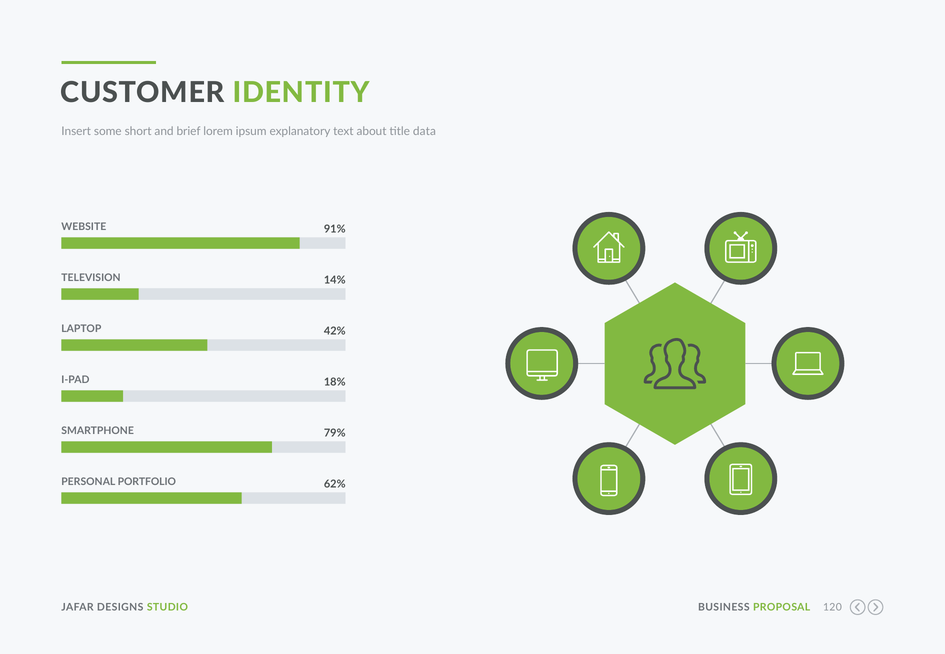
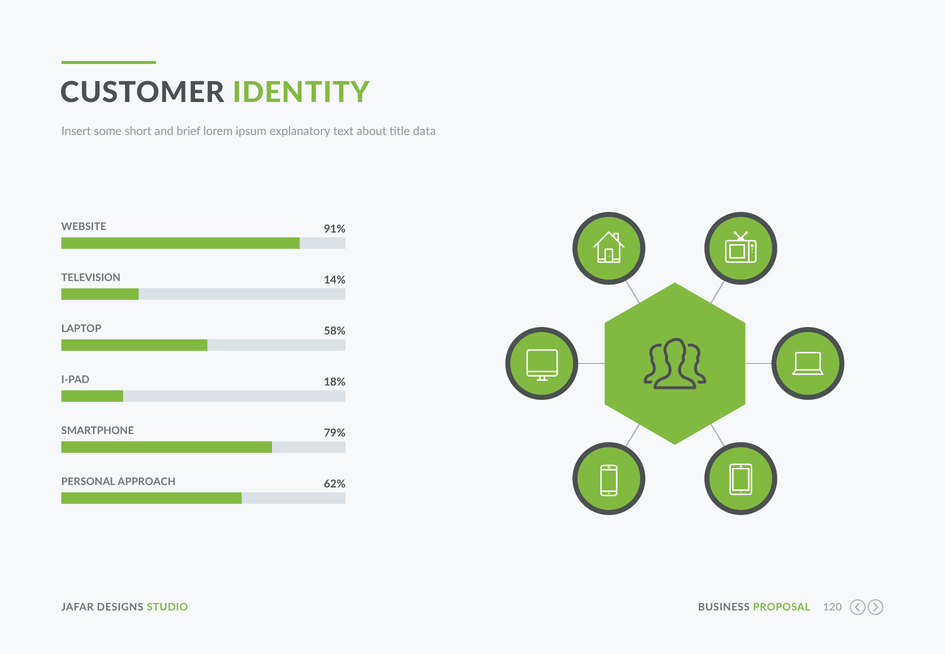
42%: 42% -> 58%
PORTFOLIO: PORTFOLIO -> APPROACH
